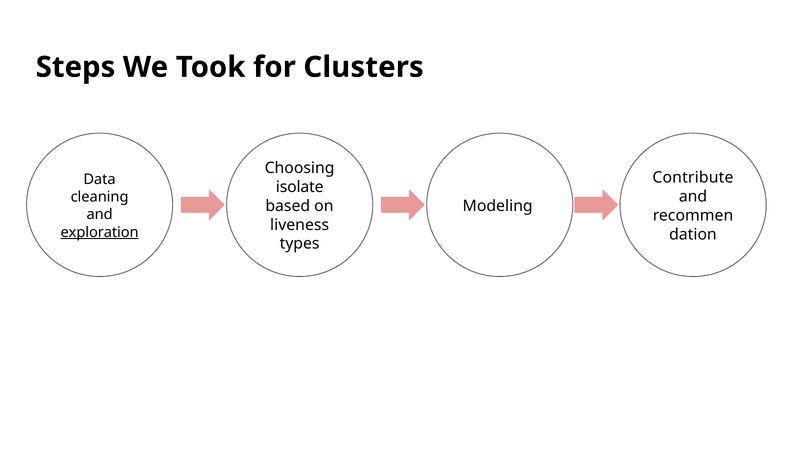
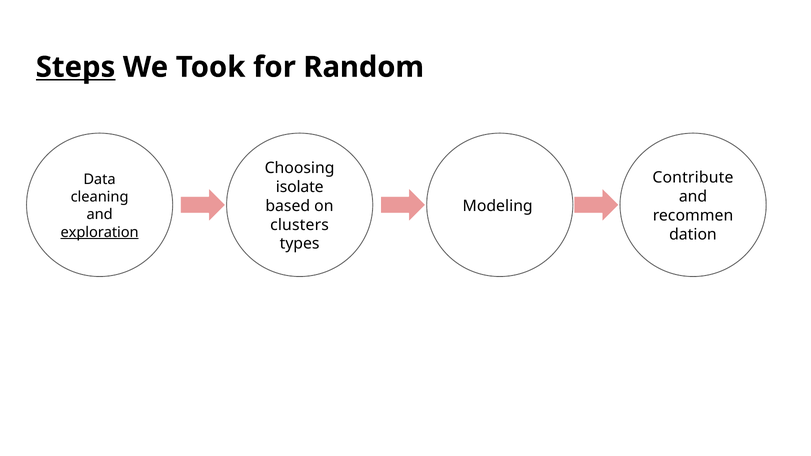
Steps underline: none -> present
Clusters: Clusters -> Random
liveness: liveness -> clusters
